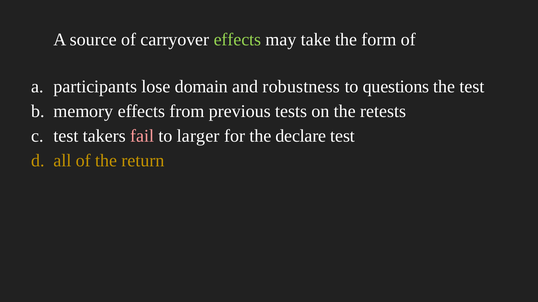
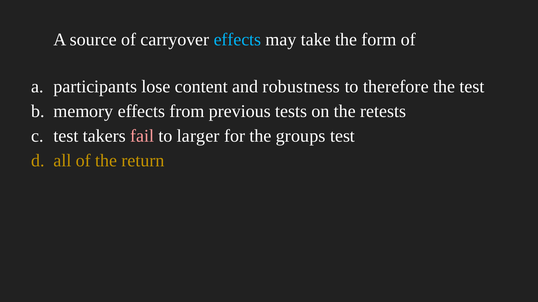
effects at (237, 40) colour: light green -> light blue
domain: domain -> content
questions: questions -> therefore
declare: declare -> groups
